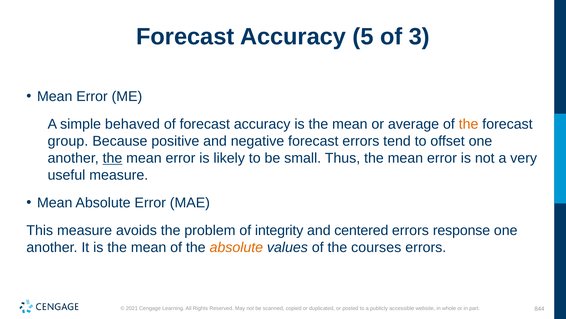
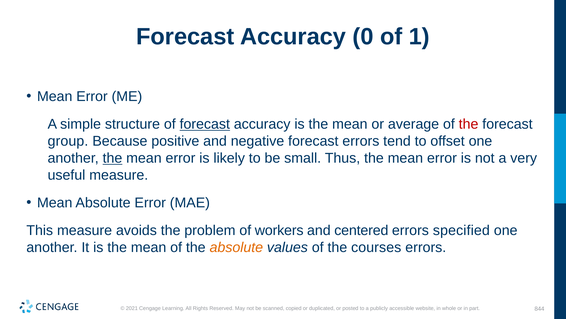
5: 5 -> 0
3: 3 -> 1
behaved: behaved -> structure
forecast at (205, 124) underline: none -> present
the at (469, 124) colour: orange -> red
integrity: integrity -> workers
response: response -> specified
